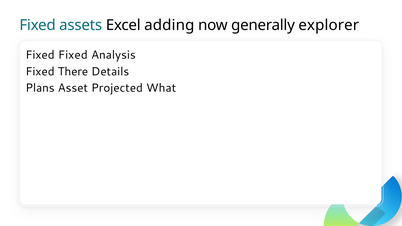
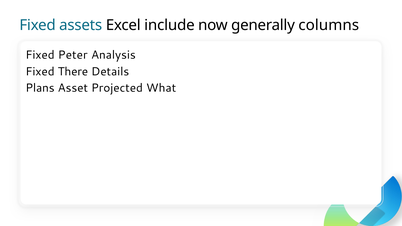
adding: adding -> include
explorer: explorer -> columns
Fixed Fixed: Fixed -> Peter
